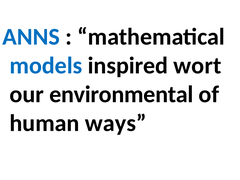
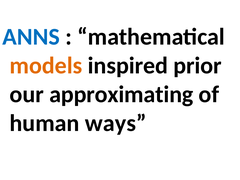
models colour: blue -> orange
wort: wort -> prior
environmental: environmental -> approximating
